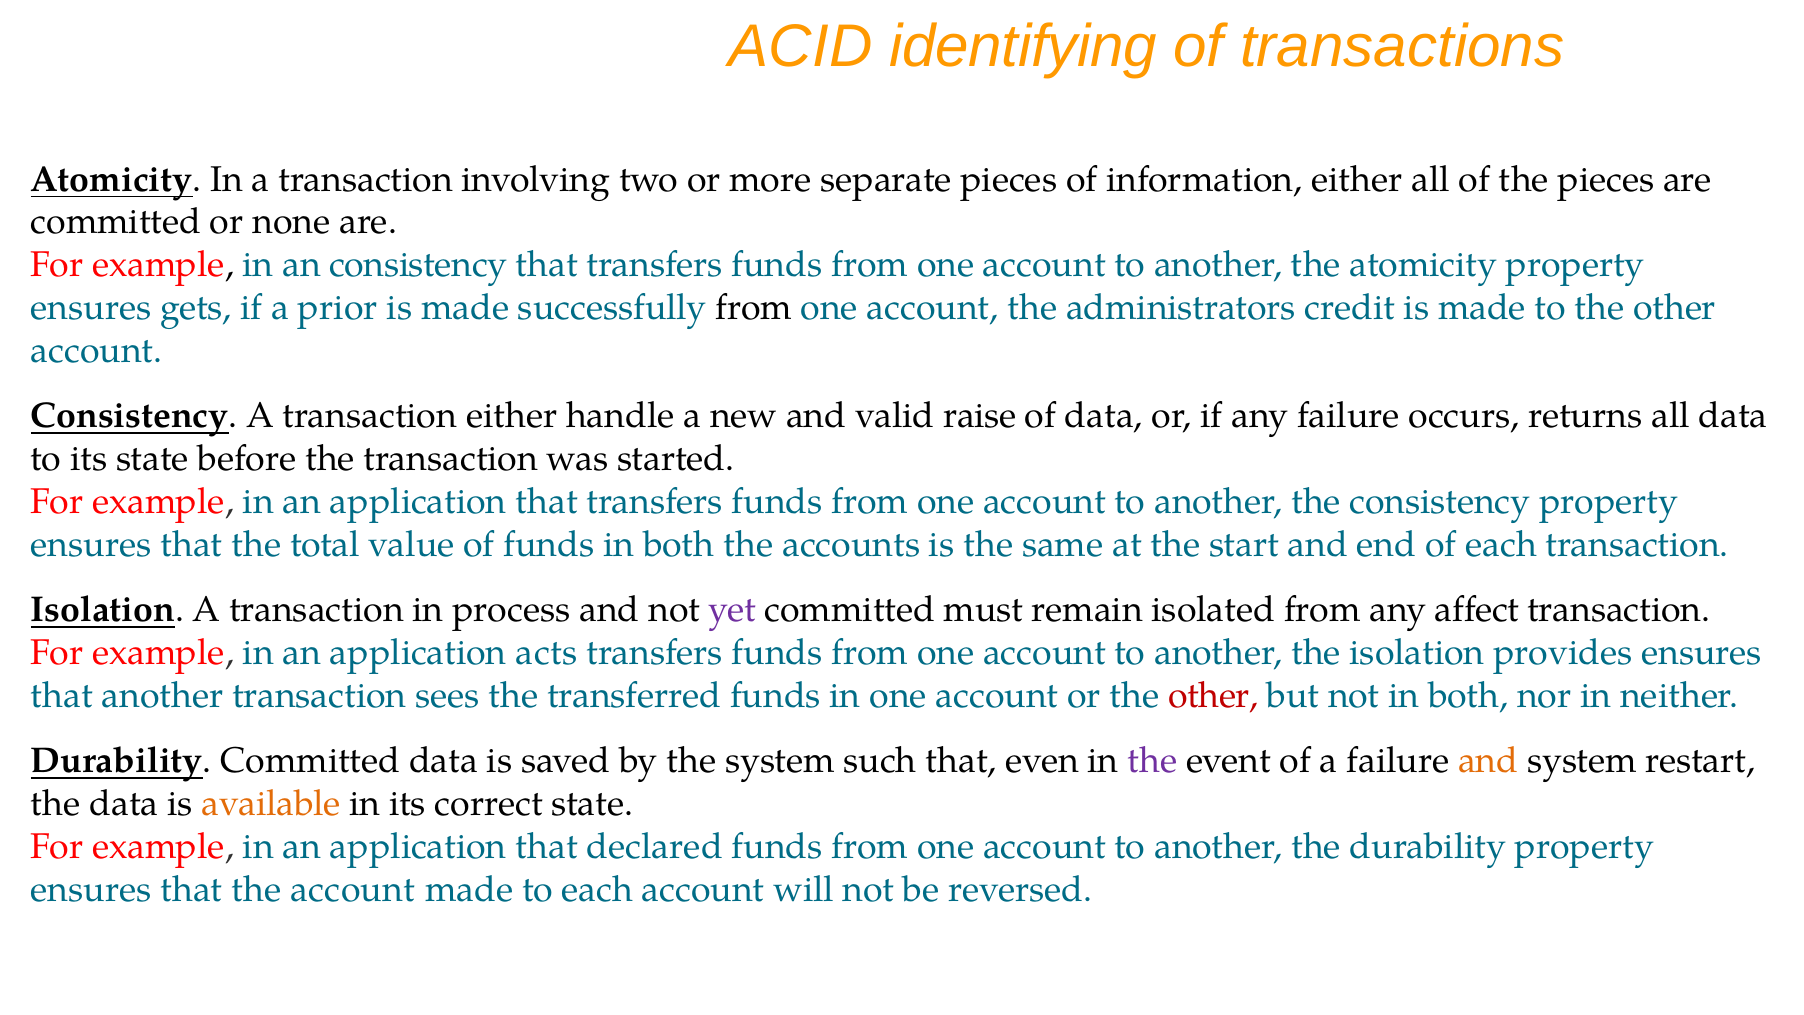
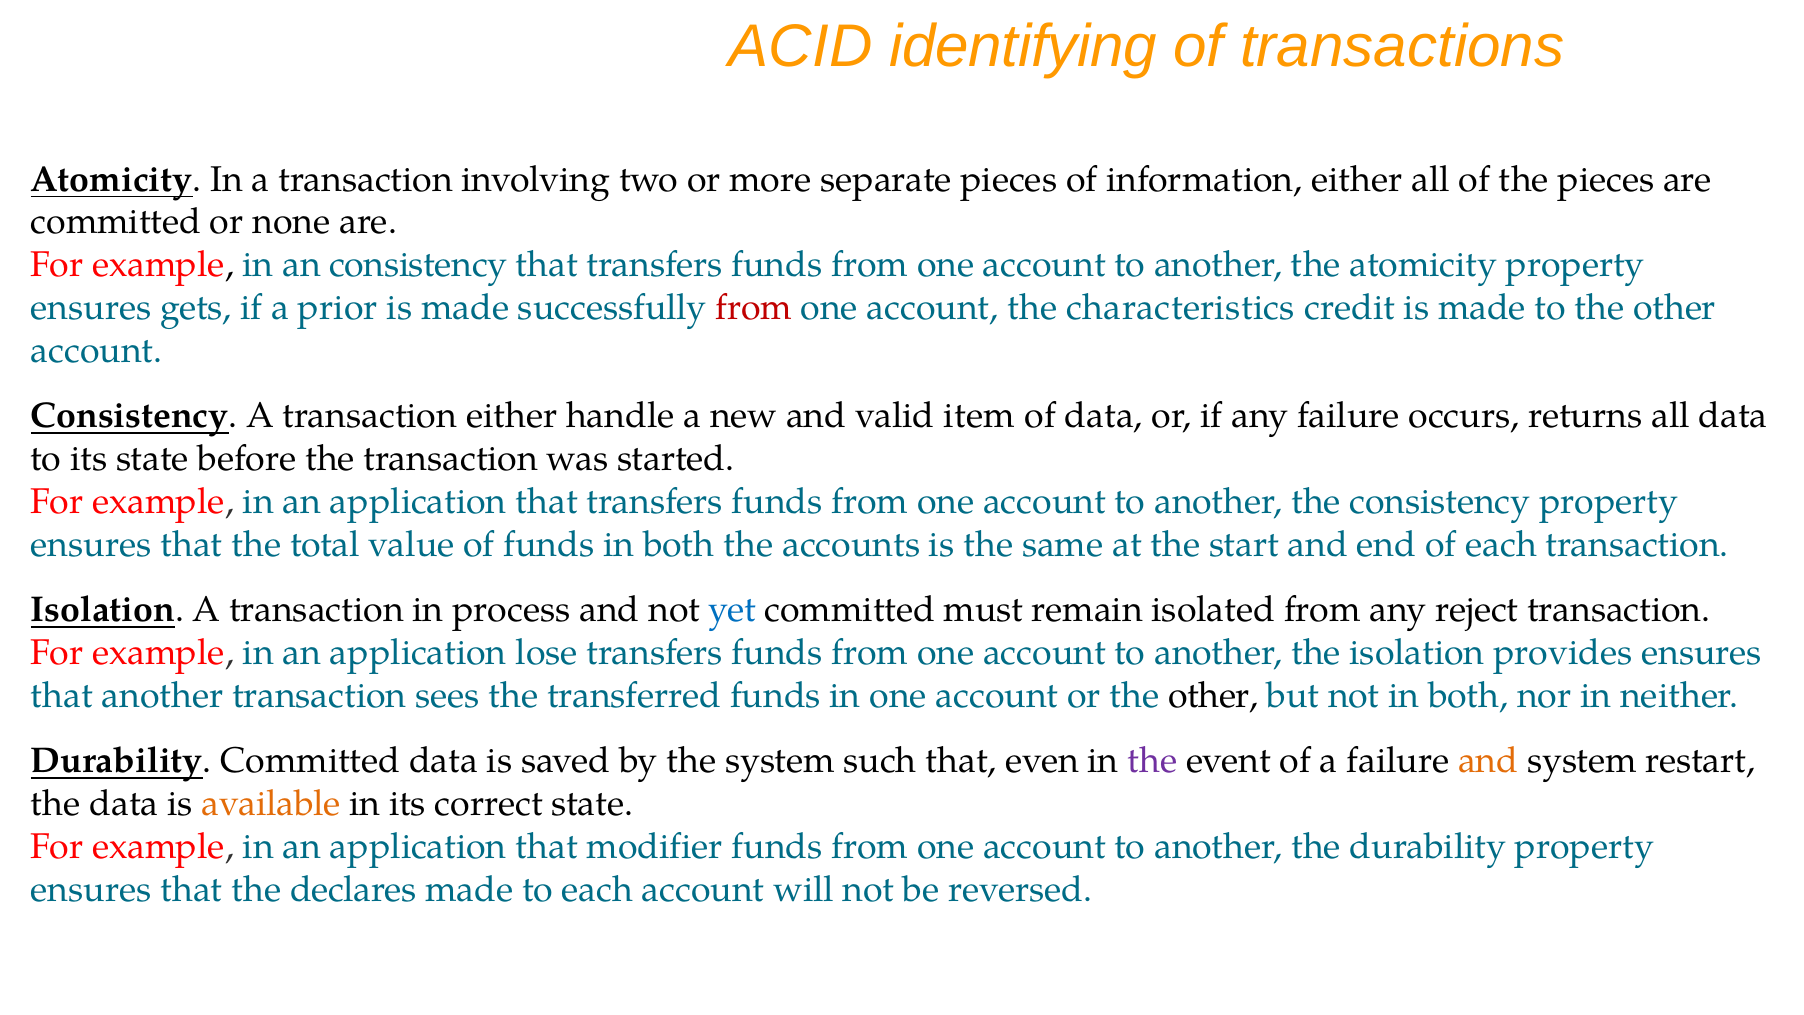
from at (754, 308) colour: black -> red
administrators: administrators -> characteristics
raise: raise -> item
yet colour: purple -> blue
affect: affect -> reject
acts: acts -> lose
other at (1213, 696) colour: red -> black
declared: declared -> modifier
the account: account -> declares
